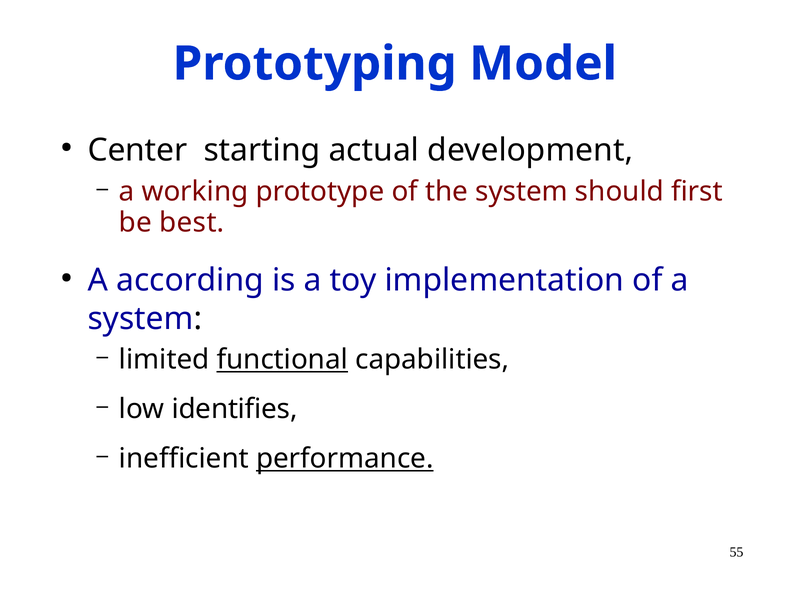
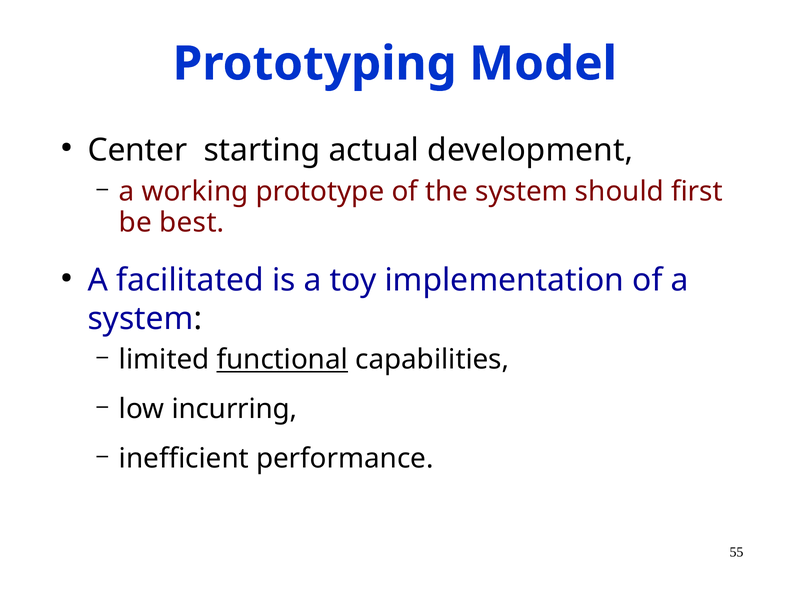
according: according -> facilitated
identifies: identifies -> incurring
performance underline: present -> none
